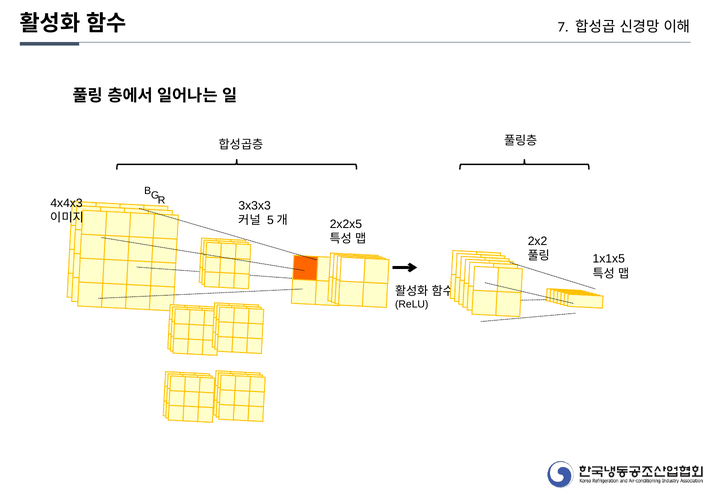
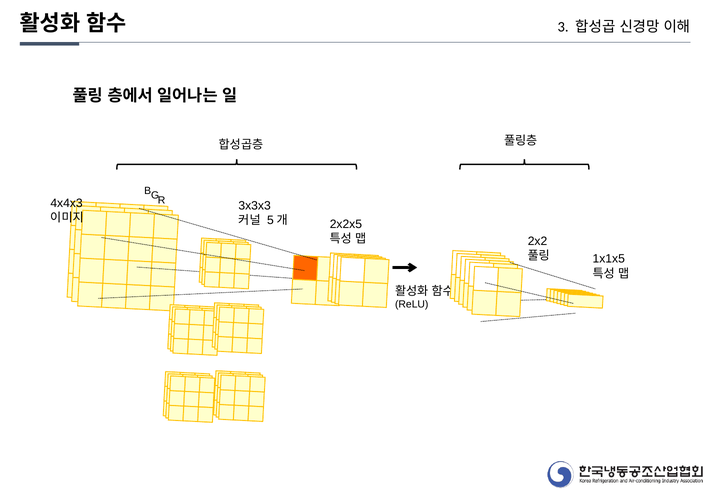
7: 7 -> 3
